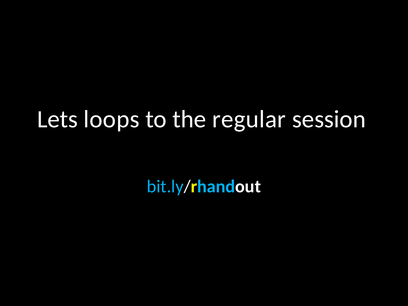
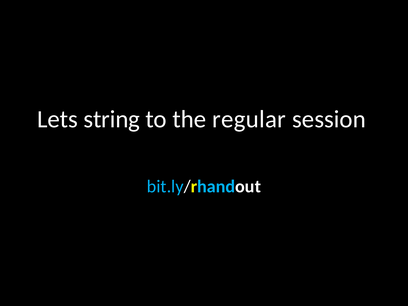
loops: loops -> string
